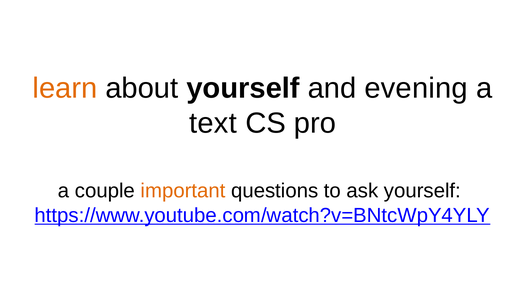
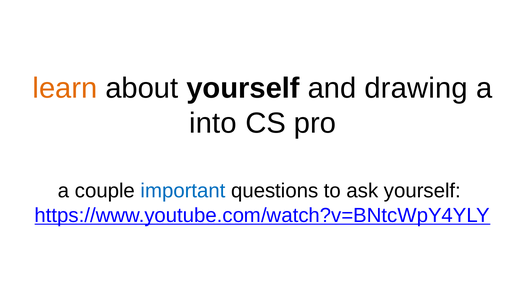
evening: evening -> drawing
text: text -> into
important colour: orange -> blue
